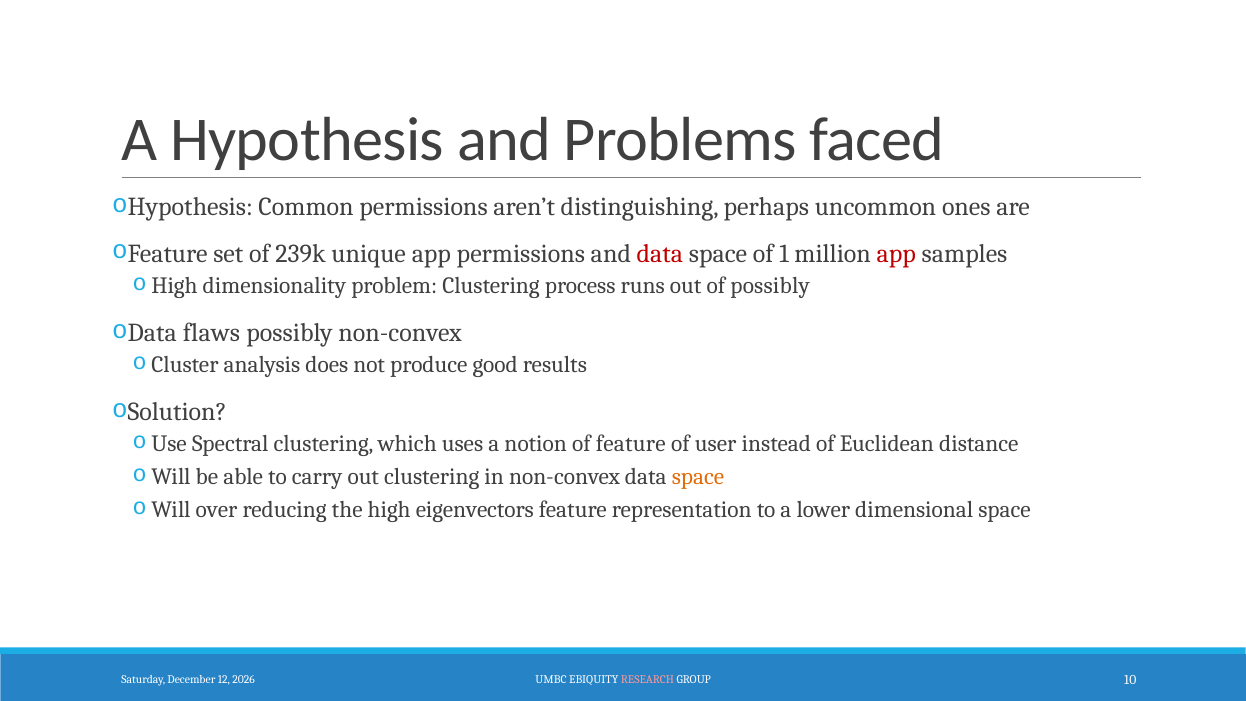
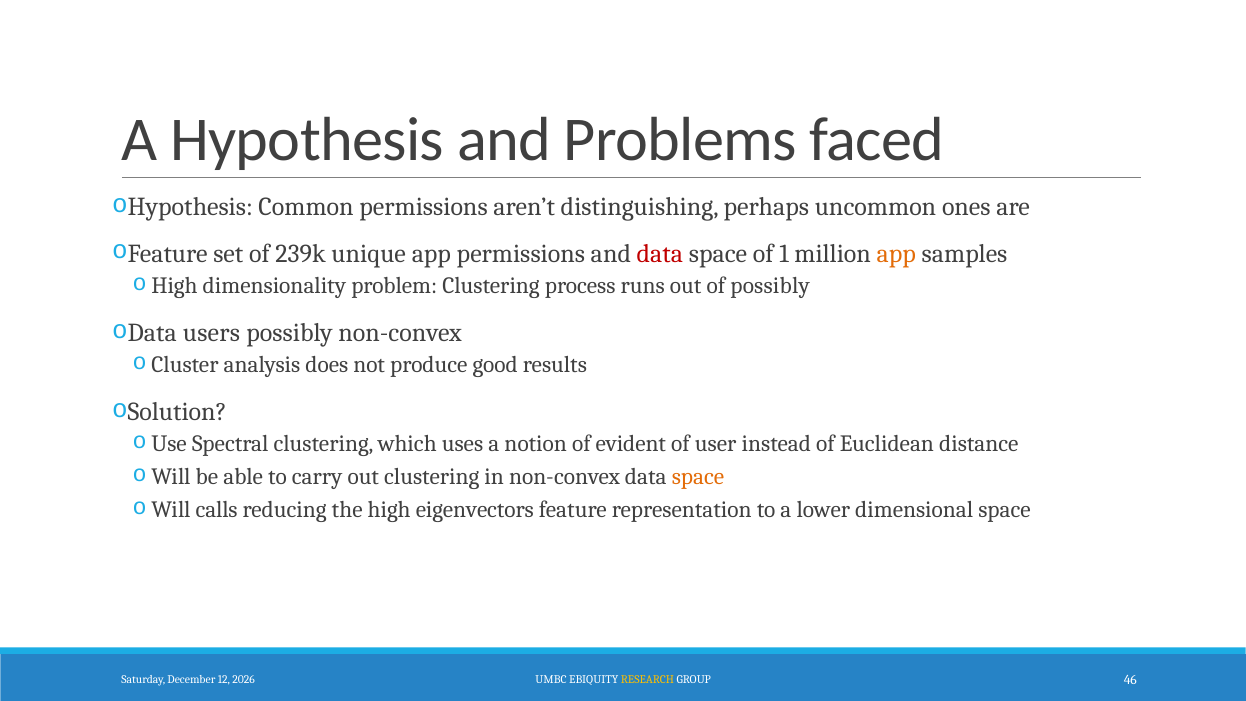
app at (896, 253) colour: red -> orange
flaws: flaws -> users
of feature: feature -> evident
over: over -> calls
RESEARCH colour: pink -> yellow
10: 10 -> 46
